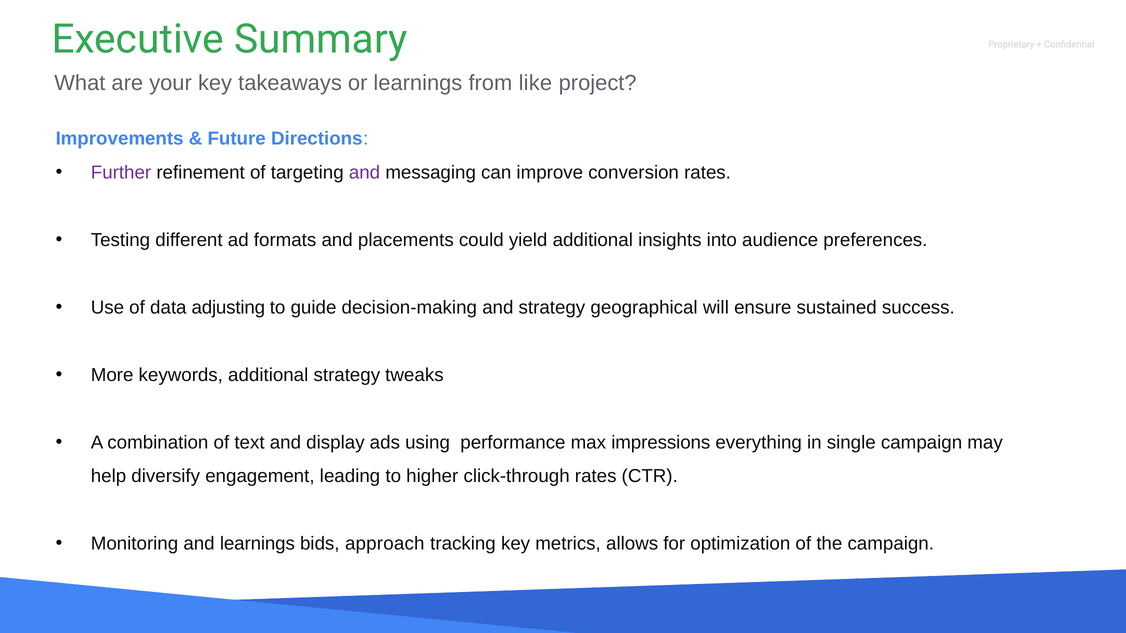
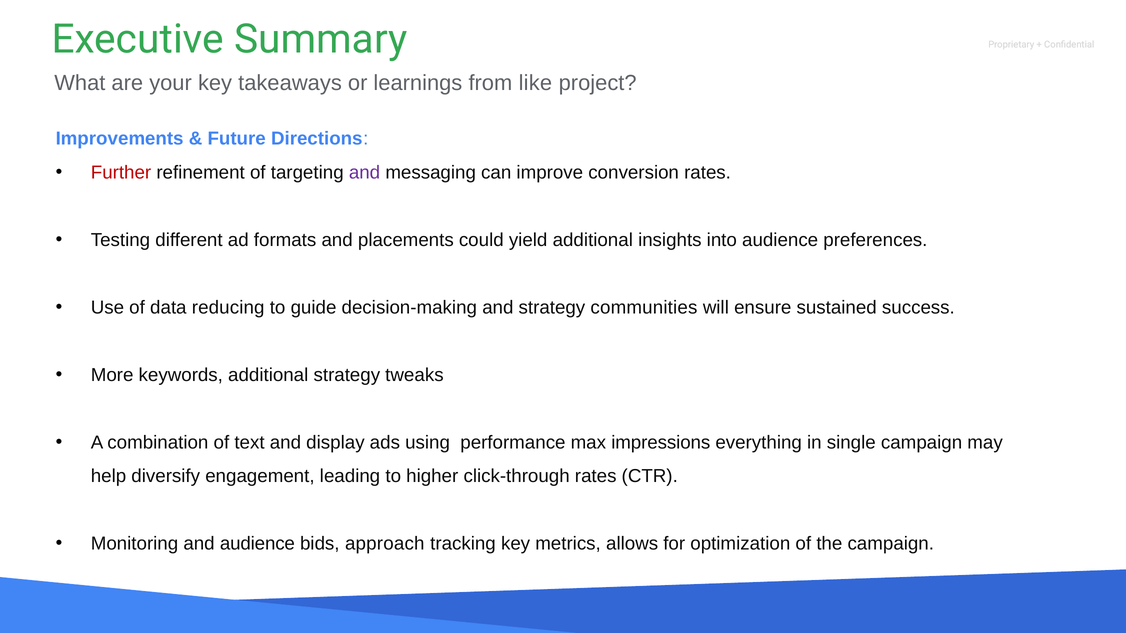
Further colour: purple -> red
adjusting: adjusting -> reducing
geographical: geographical -> communities
and learnings: learnings -> audience
